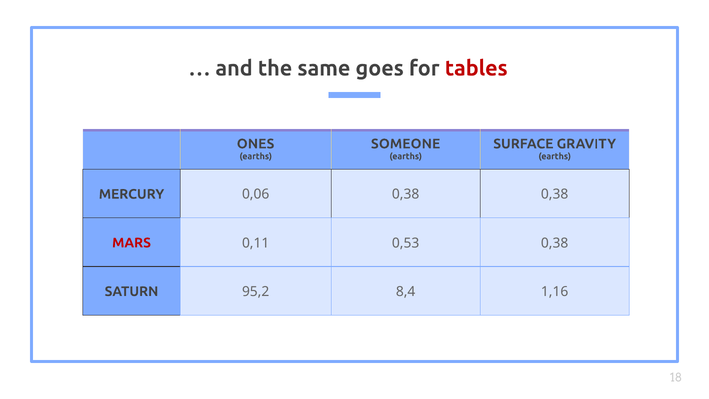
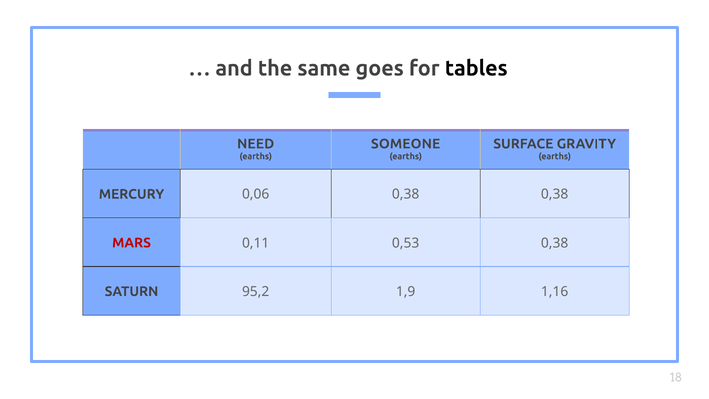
tables colour: red -> black
ONES: ONES -> NEED
8,4: 8,4 -> 1,9
